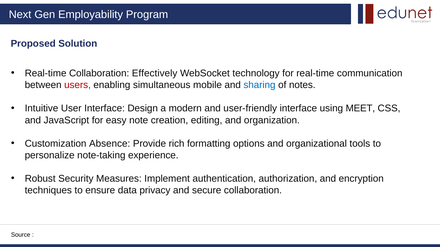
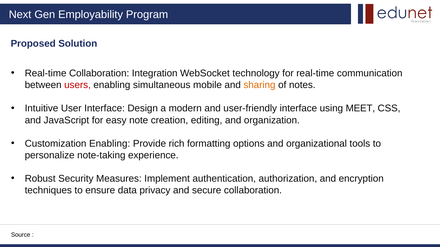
Effectively: Effectively -> Integration
sharing colour: blue -> orange
Customization Absence: Absence -> Enabling
